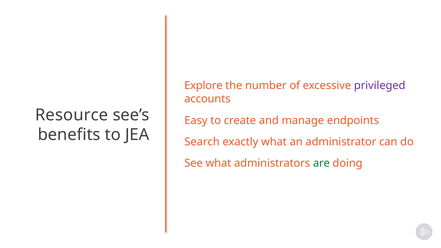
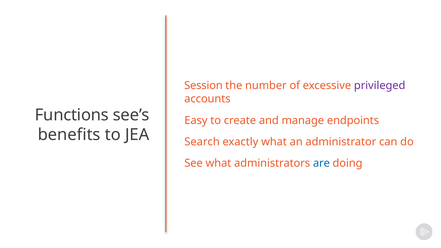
Explore: Explore -> Session
Resource: Resource -> Functions
are colour: green -> blue
